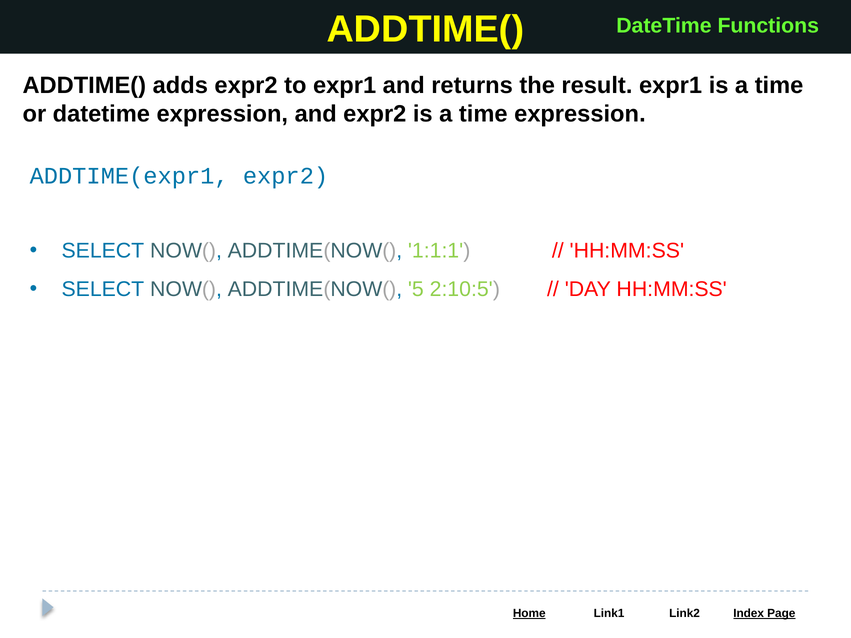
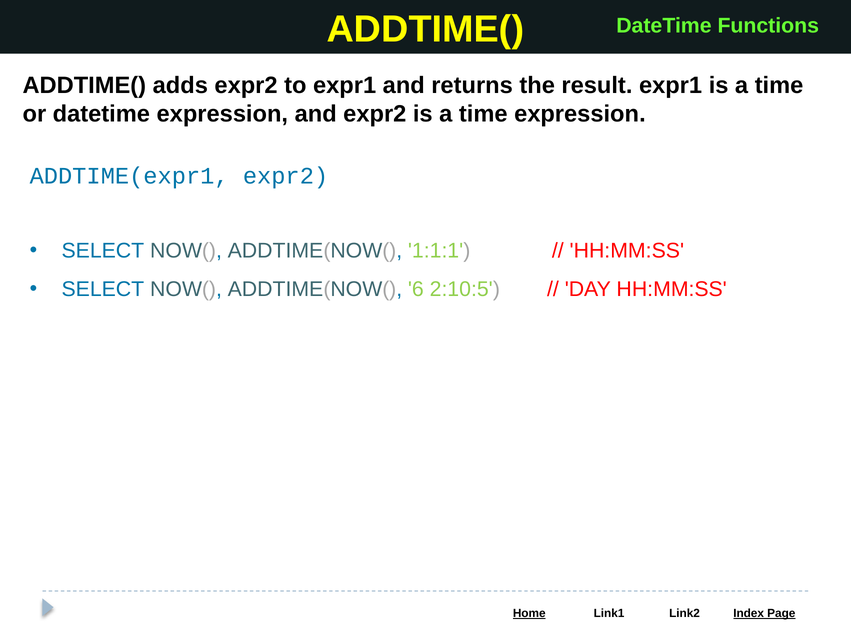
5: 5 -> 6
